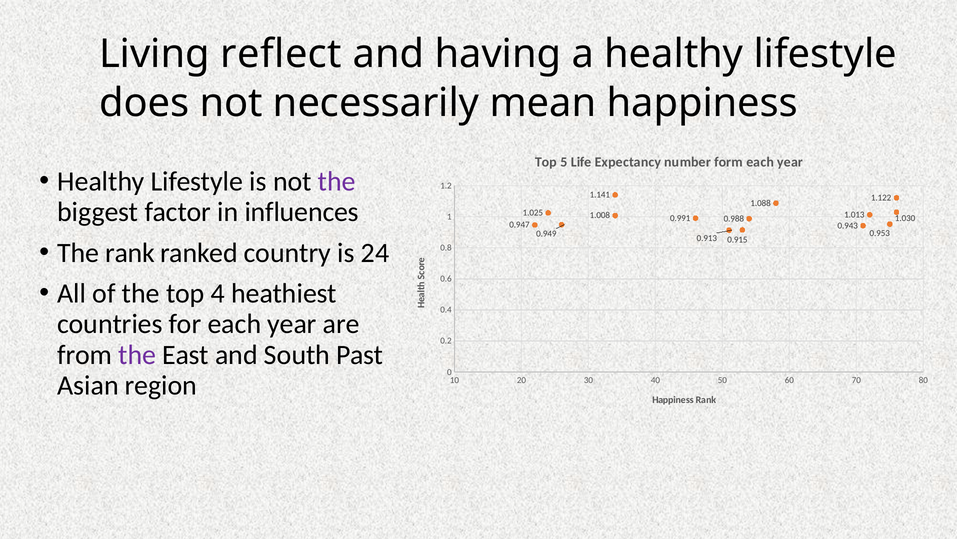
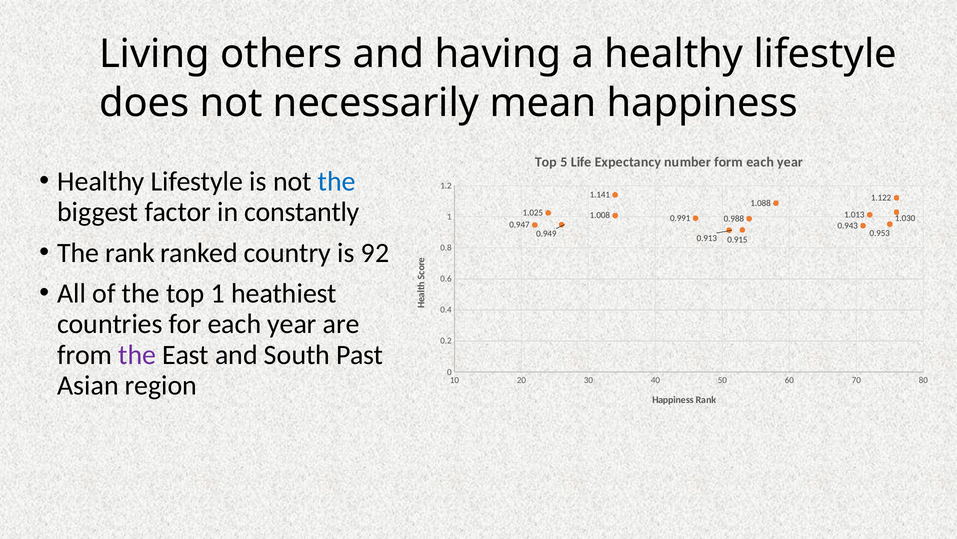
reflect: reflect -> others
the at (337, 181) colour: purple -> blue
influences: influences -> constantly
24: 24 -> 92
top 4: 4 -> 1
